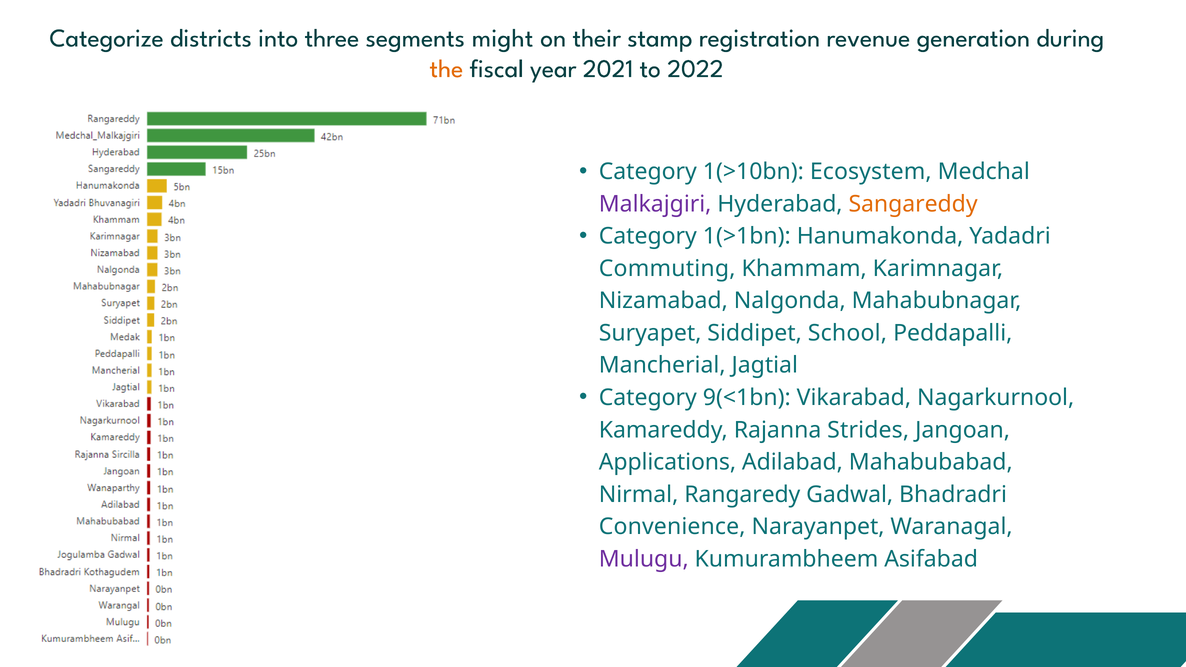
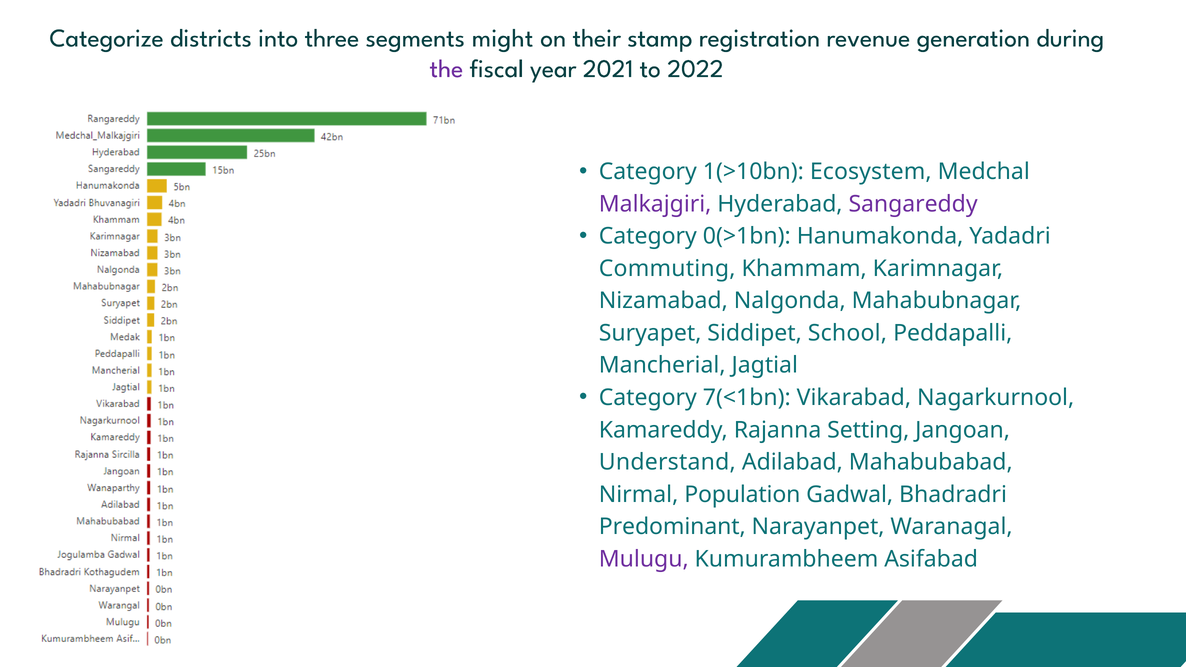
the colour: orange -> purple
Sangareddy colour: orange -> purple
1(>1bn: 1(>1bn -> 0(>1bn
9(<1bn: 9(<1bn -> 7(<1bn
Strides: Strides -> Setting
Applications: Applications -> Understand
Rangaredy: Rangaredy -> Population
Convenience: Convenience -> Predominant
